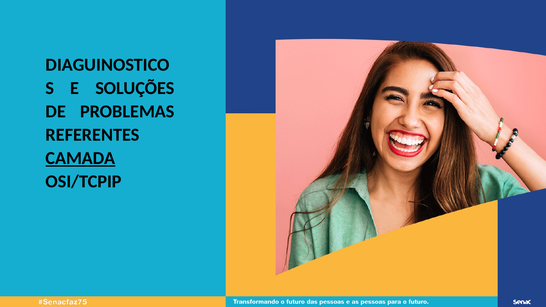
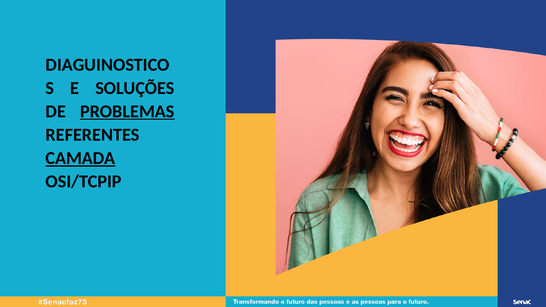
PROBLEMAS underline: none -> present
